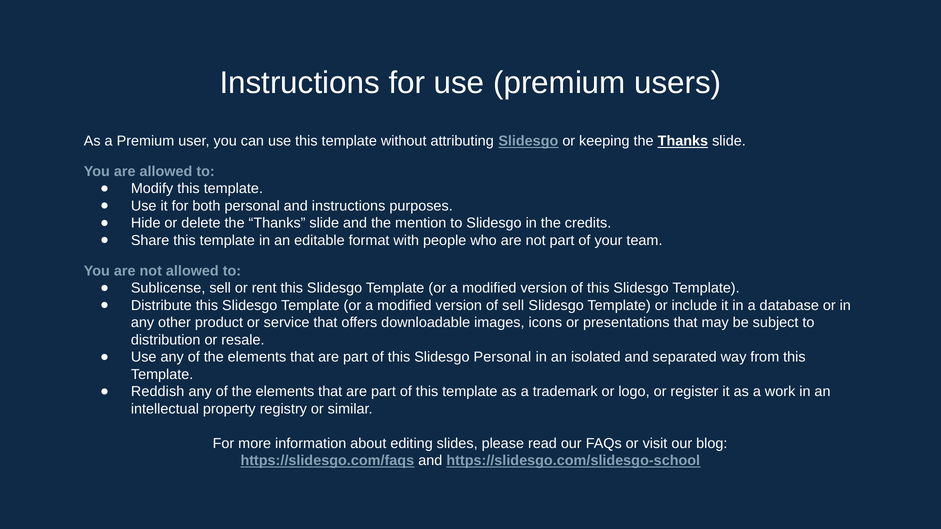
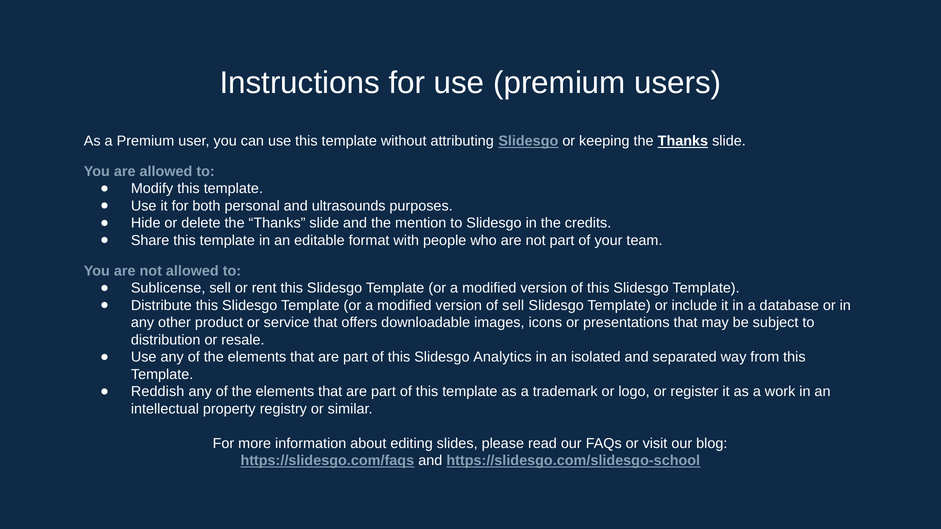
and instructions: instructions -> ultrasounds
Slidesgo Personal: Personal -> Analytics
